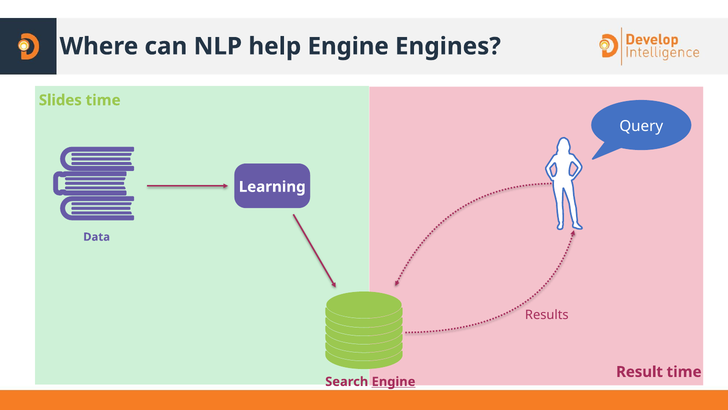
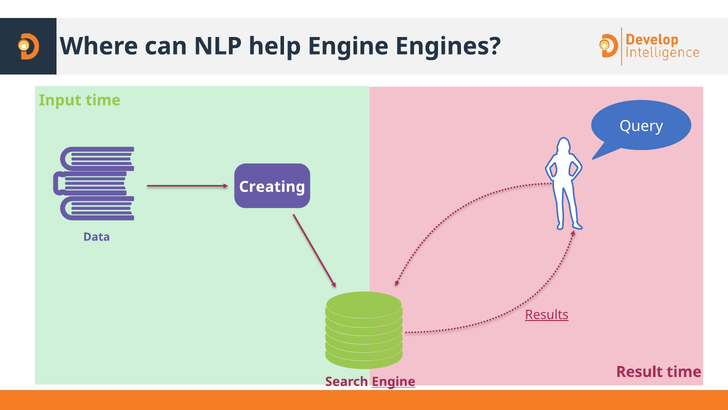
Slides: Slides -> Input
Learning: Learning -> Creating
Results underline: none -> present
